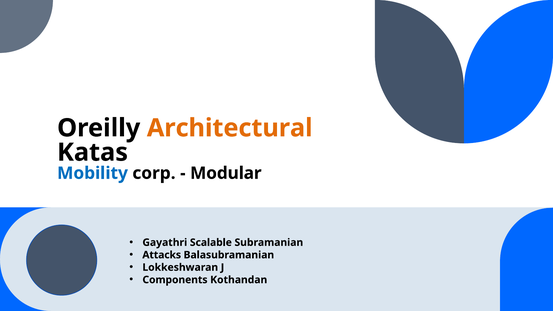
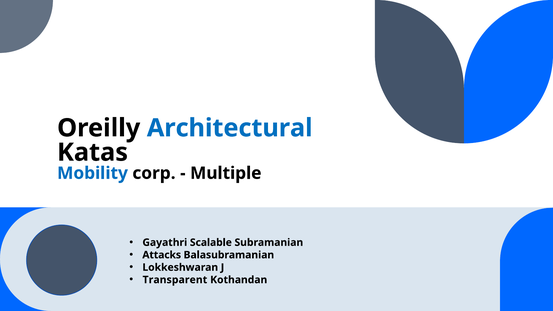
Architectural colour: orange -> blue
Modular: Modular -> Multiple
Components: Components -> Transparent
